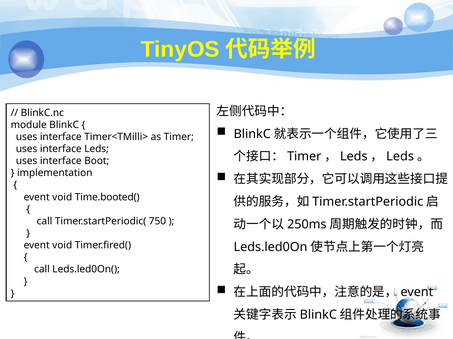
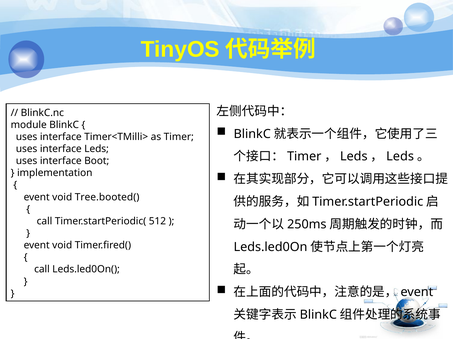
Time.booted(: Time.booted( -> Tree.booted(
750: 750 -> 512
